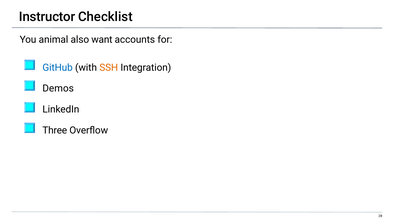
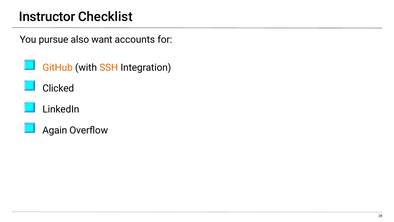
animal: animal -> pursue
GitHub colour: blue -> orange
Demos: Demos -> Clicked
Three: Three -> Again
